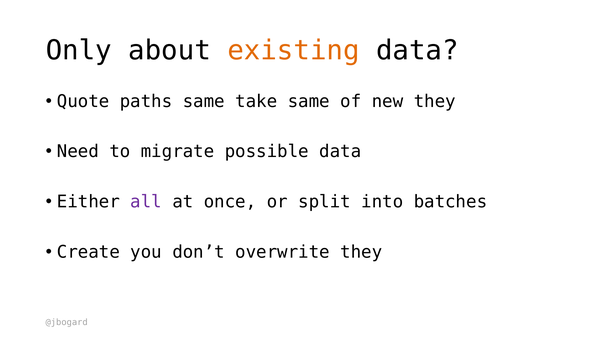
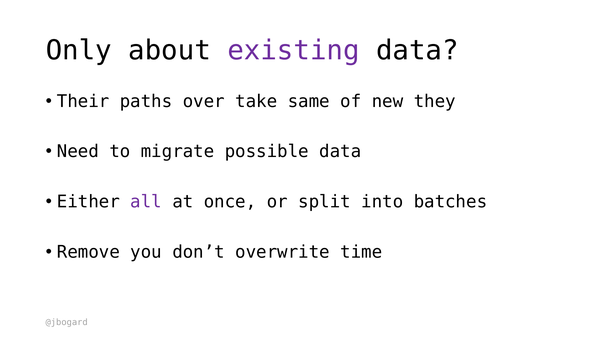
existing colour: orange -> purple
Quote: Quote -> Their
paths same: same -> over
Create: Create -> Remove
overwrite they: they -> time
